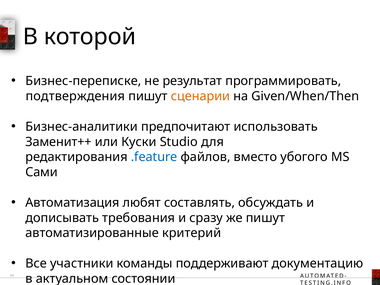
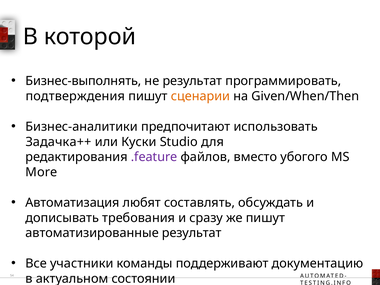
Бизнес-переписке: Бизнес-переписке -> Бизнес-выполнять
Заменит++: Заменит++ -> Задачка++
.feature colour: blue -> purple
Сами: Сами -> More
автоматизированные критерий: критерий -> результат
